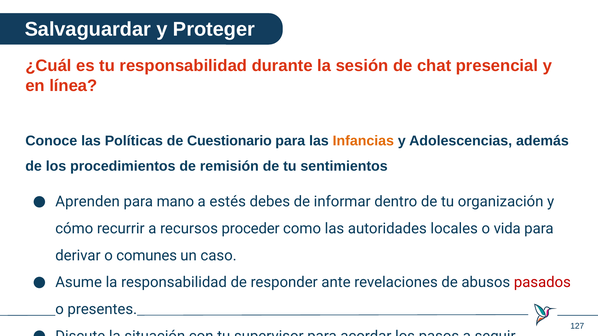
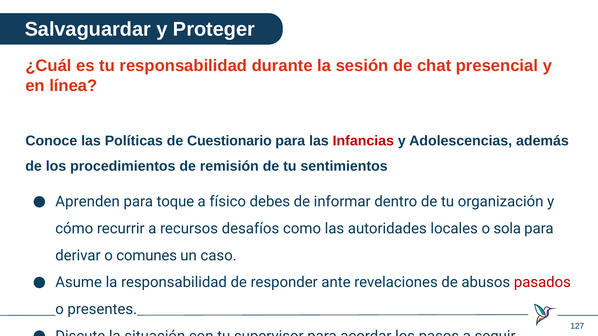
Infancias colour: orange -> red
mano: mano -> toque
estés: estés -> físico
proceder: proceder -> desafíos
locales o vida: vida -> sola
